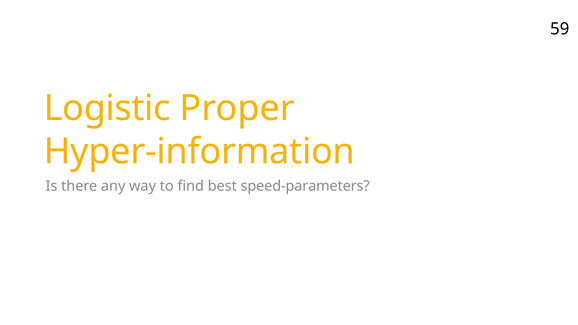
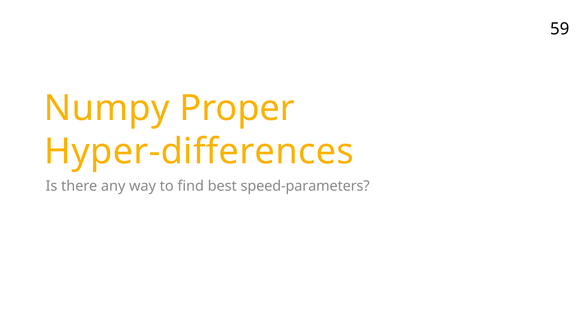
Logistic: Logistic -> Numpy
Hyper-information: Hyper-information -> Hyper-differences
